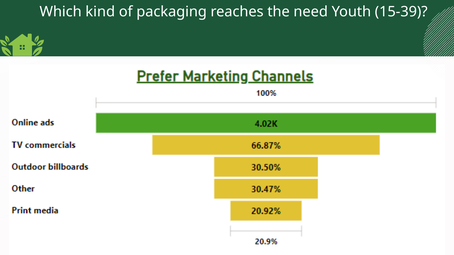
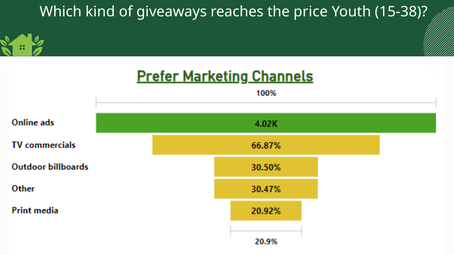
packaging: packaging -> giveaways
need: need -> price
15-39: 15-39 -> 15-38
